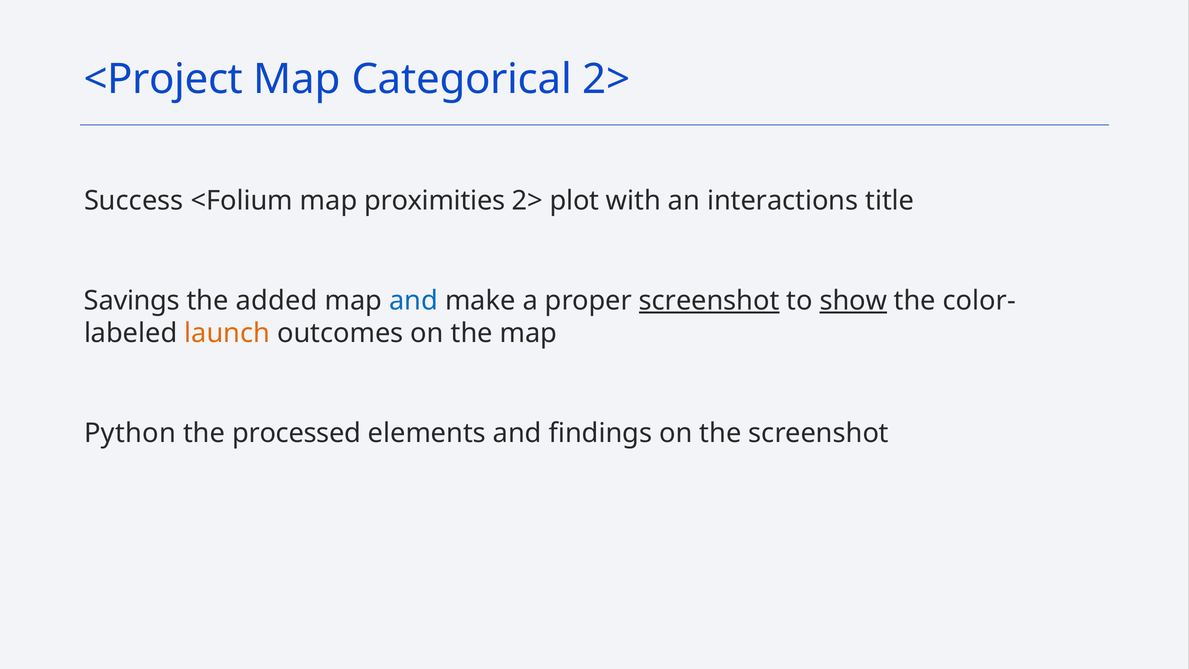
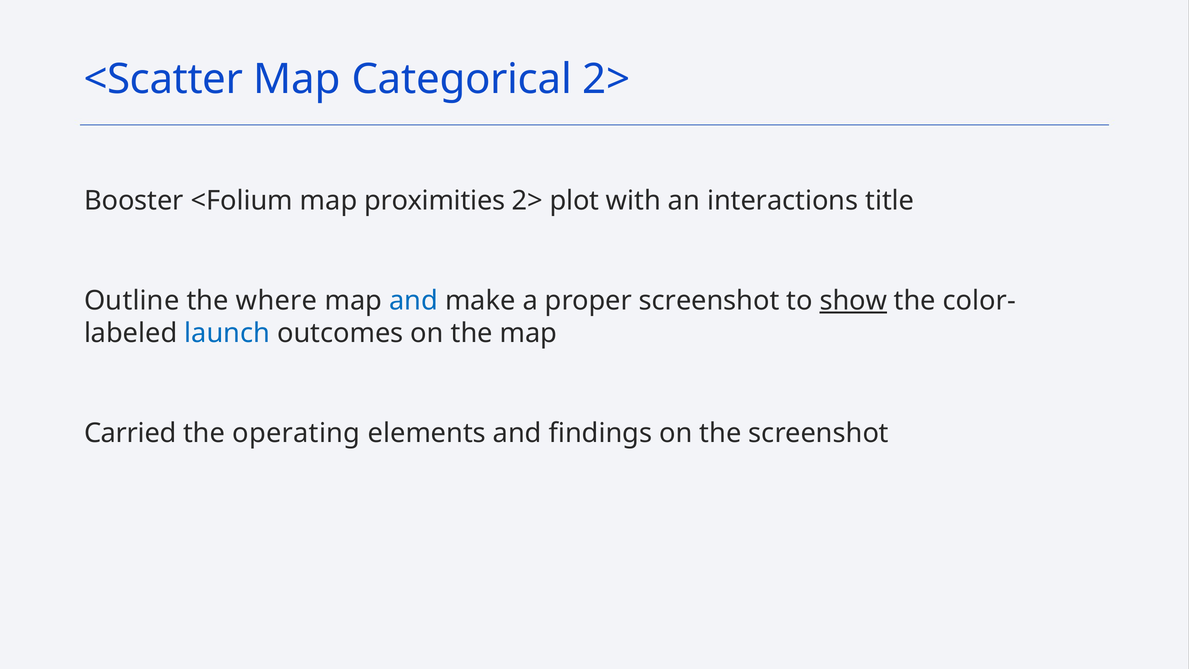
<Project: <Project -> <Scatter
Success: Success -> Booster
Savings: Savings -> Outline
added: added -> where
screenshot at (709, 301) underline: present -> none
launch colour: orange -> blue
Python: Python -> Carried
processed: processed -> operating
